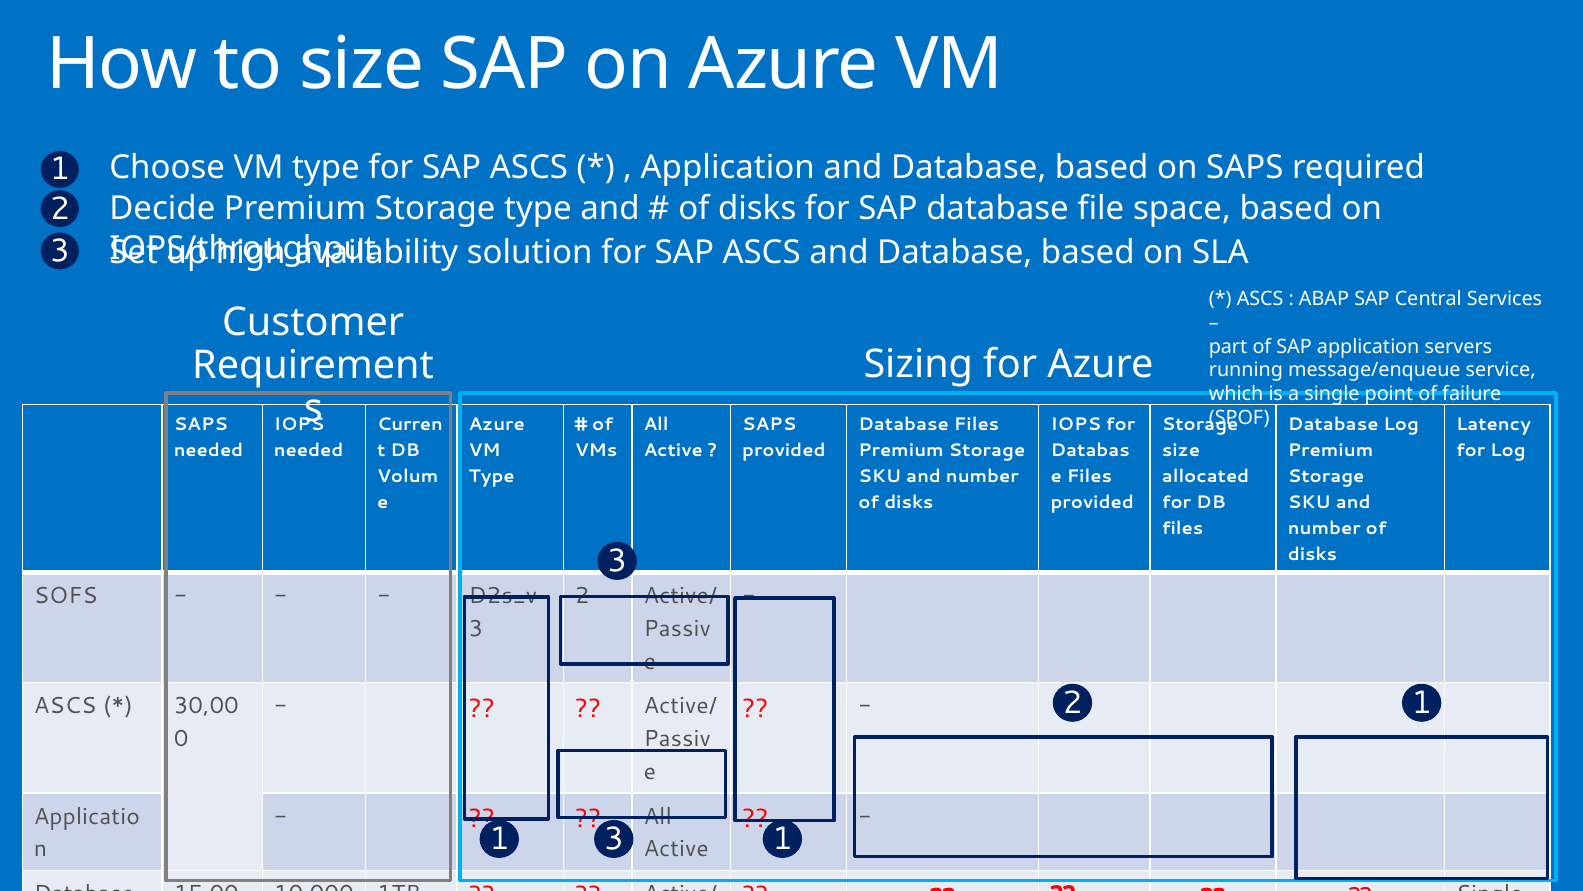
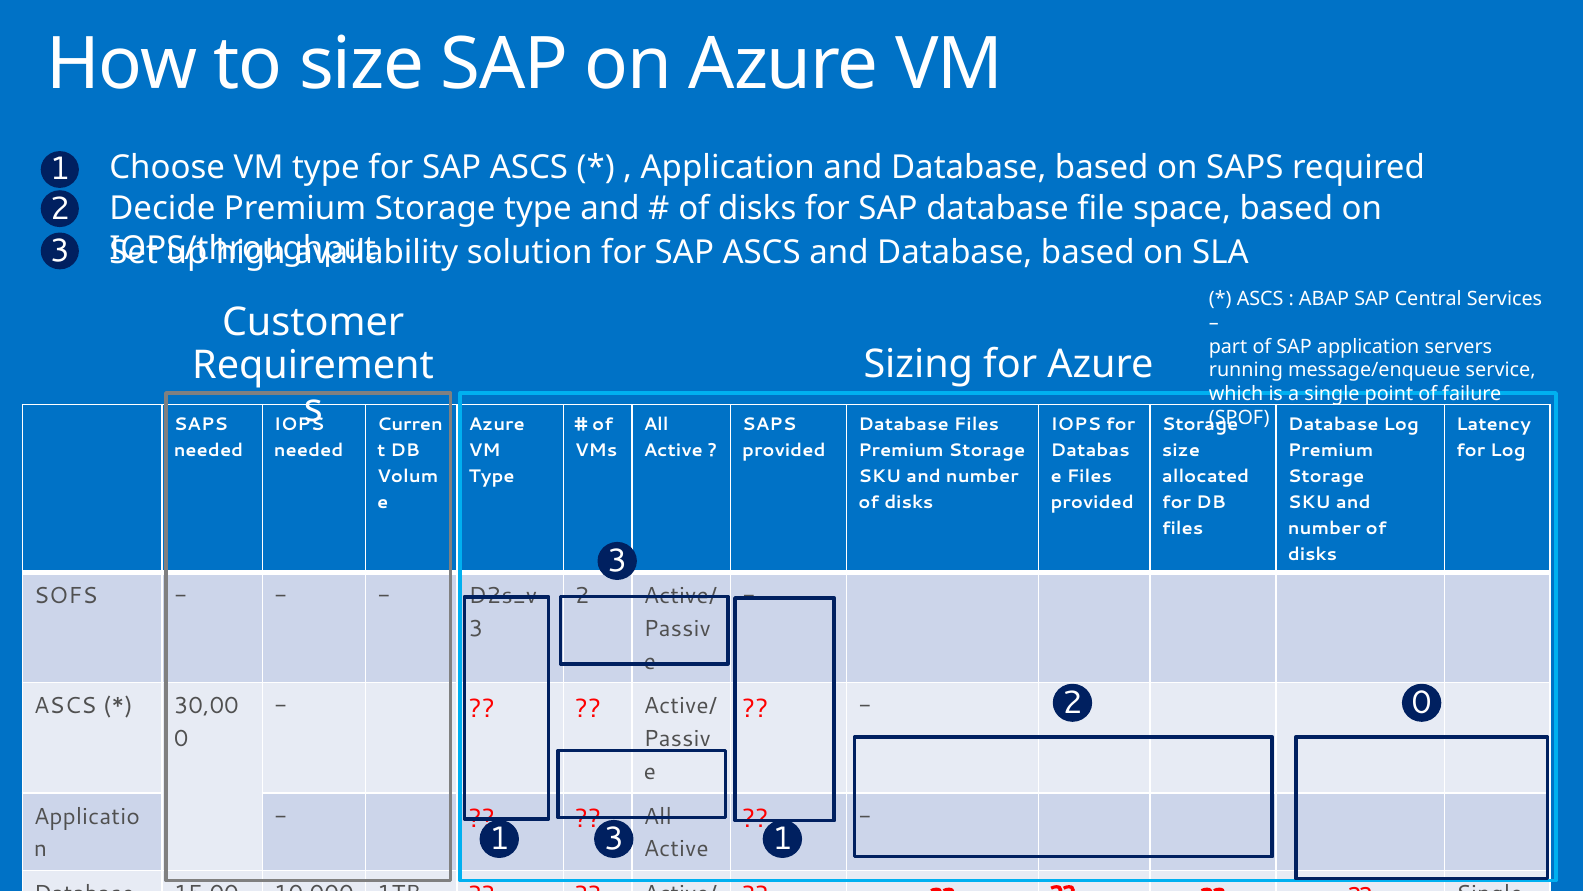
2 1: 1 -> 0
